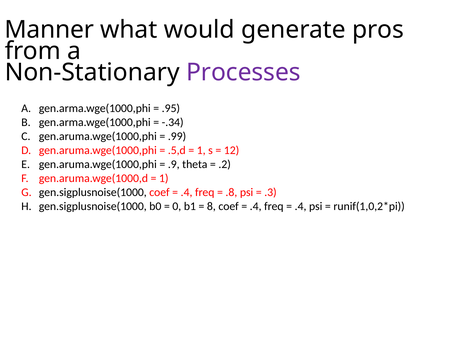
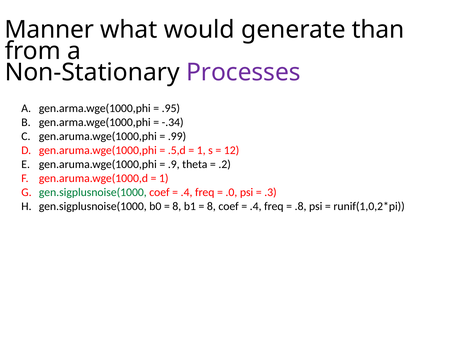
pros: pros -> than
gen.sigplusnoise(1000 at (93, 192) colour: black -> green
.8: .8 -> .0
0 at (177, 206): 0 -> 8
.4 at (301, 206): .4 -> .8
